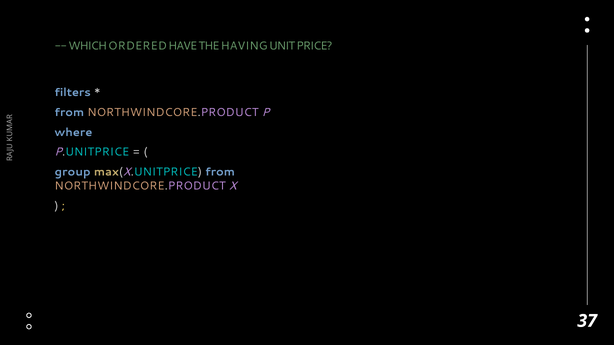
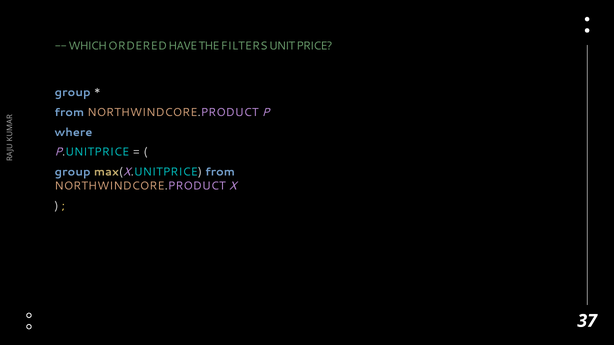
HAVING: HAVING -> FILTERS
filters at (73, 92): filters -> group
